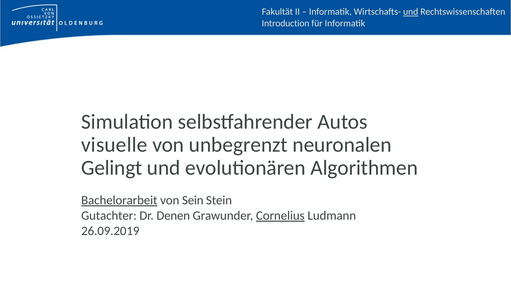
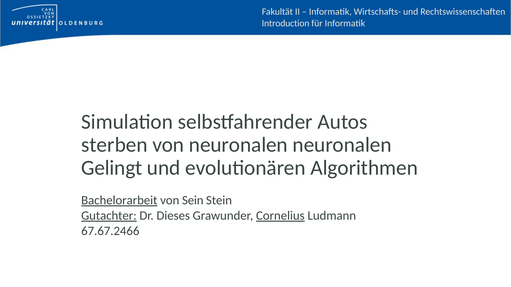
und at (411, 12) underline: present -> none
visuelle: visuelle -> sterben
von unbegrenzt: unbegrenzt -> neuronalen
Gutachter underline: none -> present
Denen: Denen -> Dieses
26.09.2019: 26.09.2019 -> 67.67.2466
